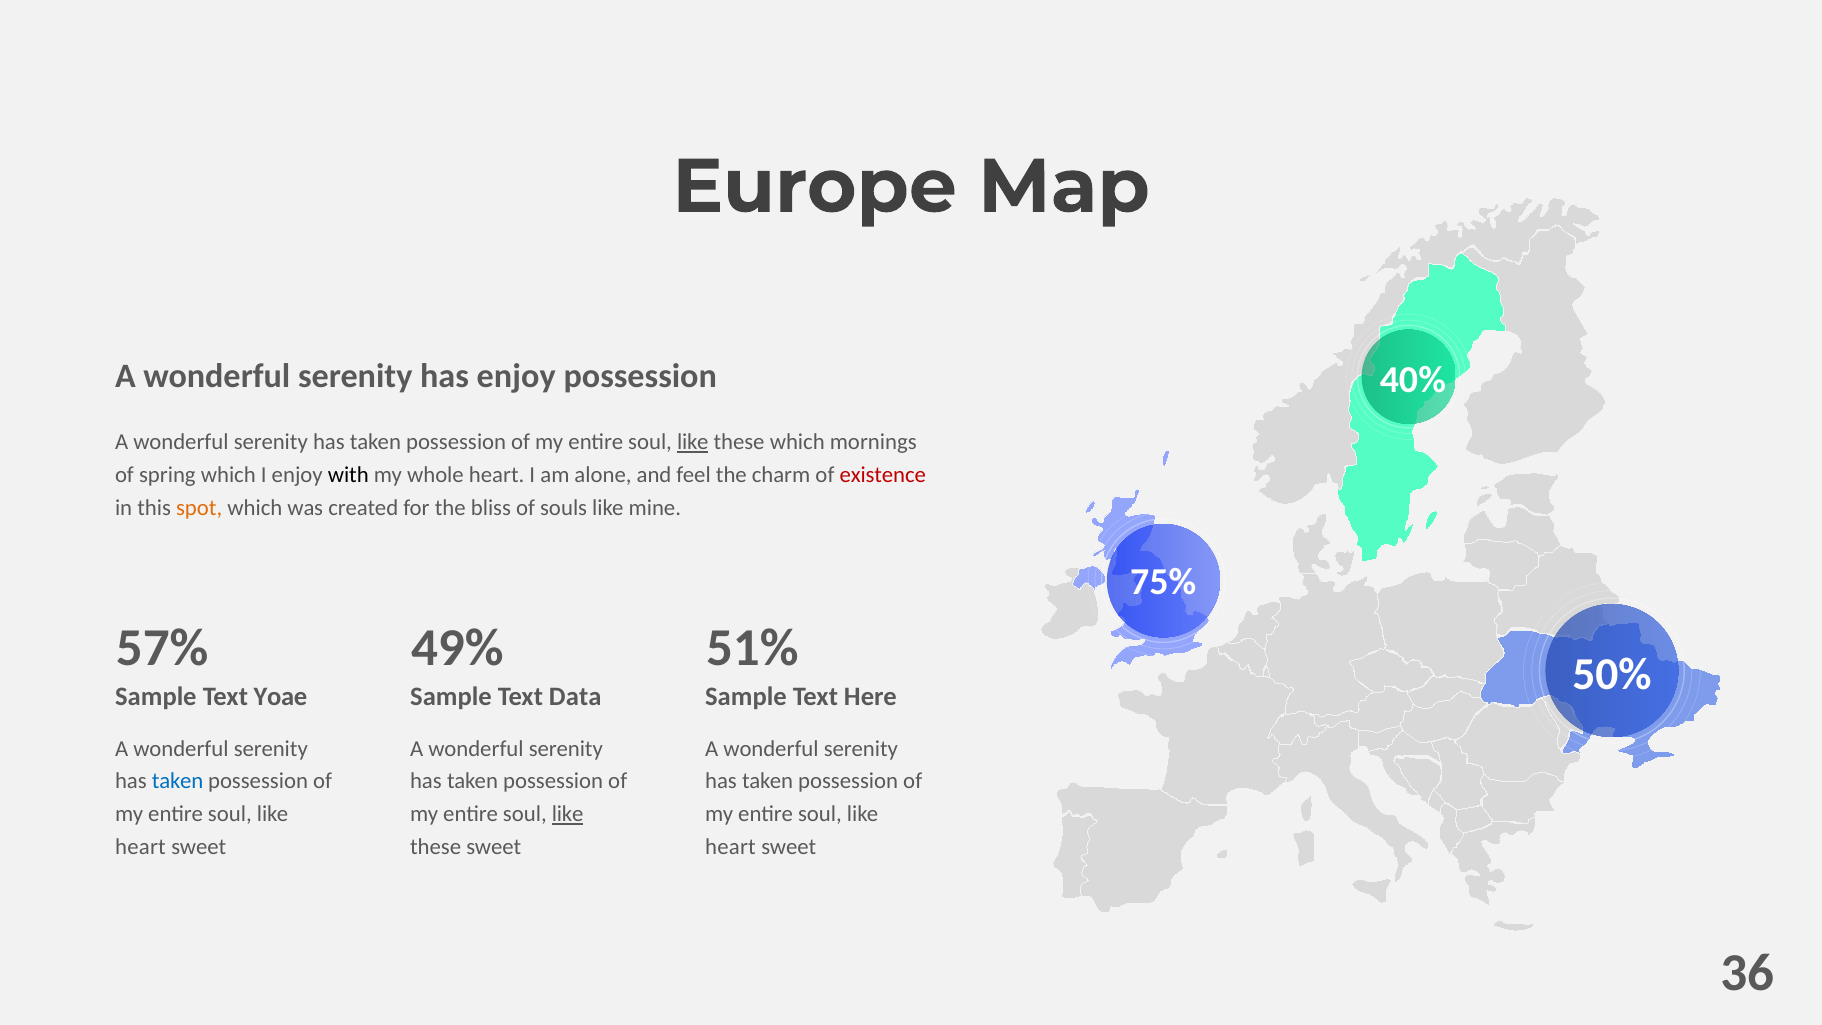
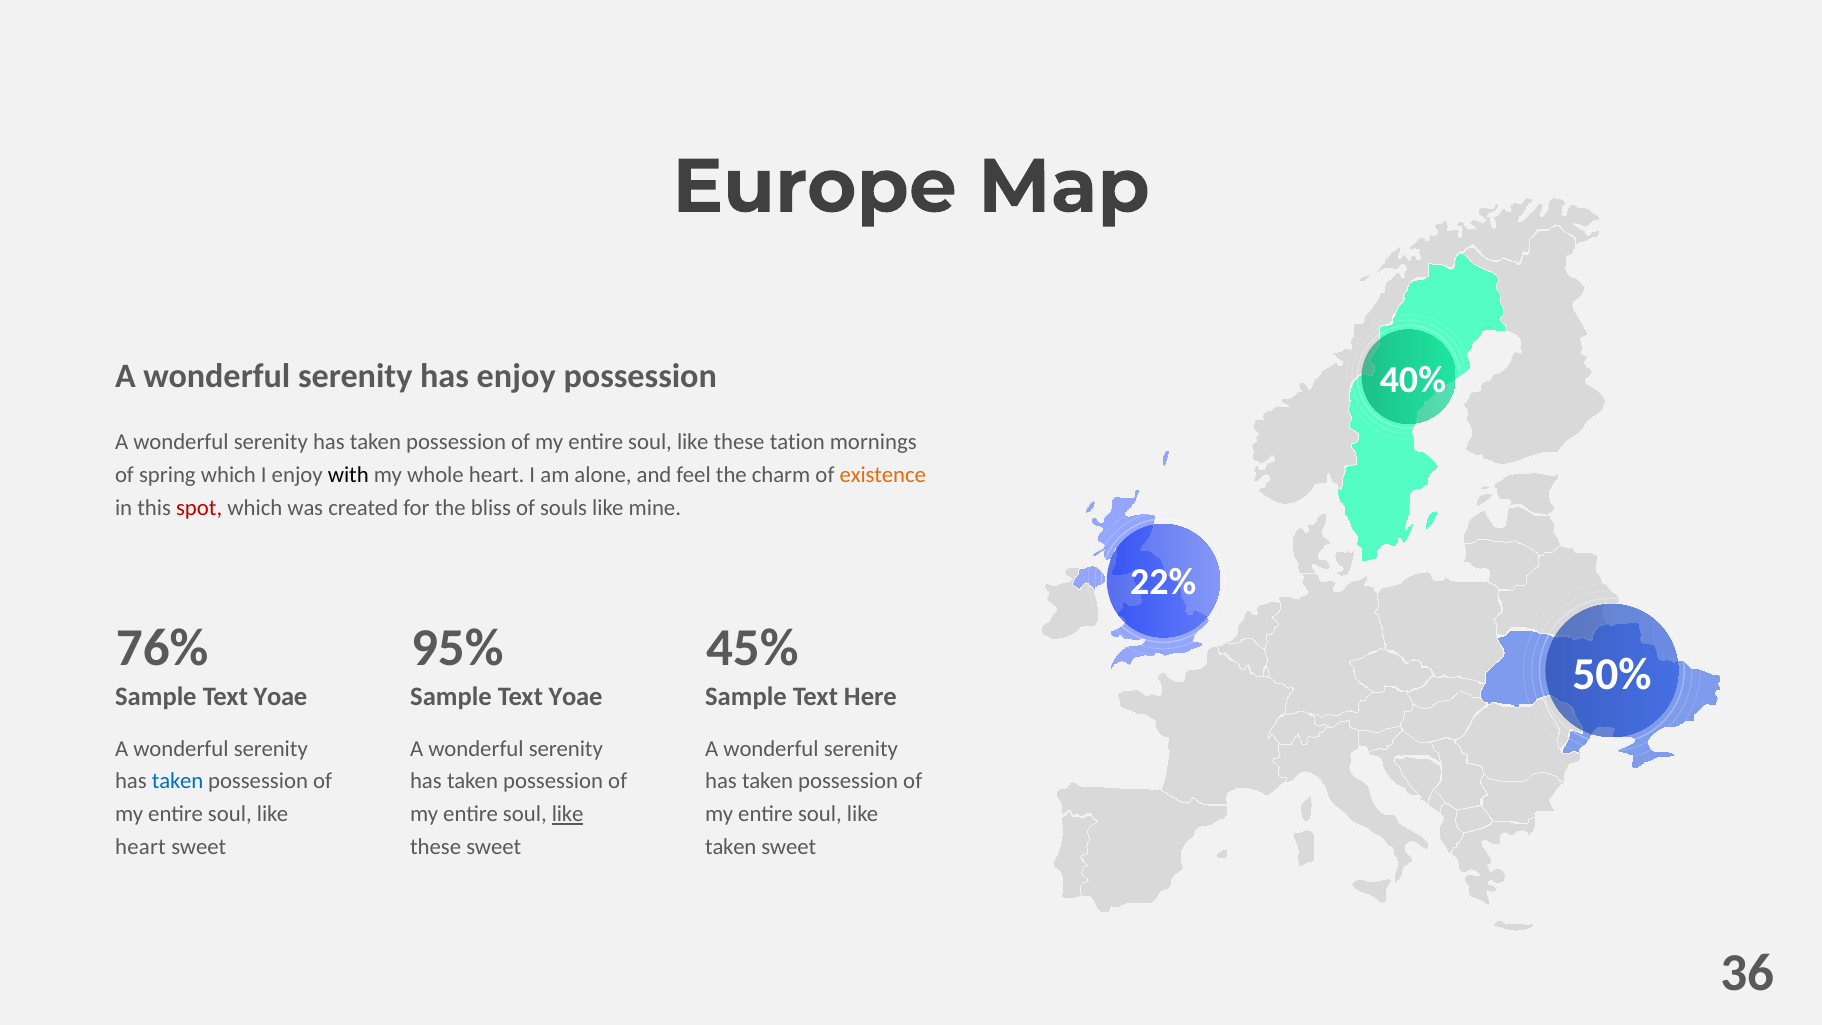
like at (693, 442) underline: present -> none
these which: which -> tation
existence colour: red -> orange
spot colour: orange -> red
75%: 75% -> 22%
57%: 57% -> 76%
49%: 49% -> 95%
51%: 51% -> 45%
Data at (575, 697): Data -> Yoae
heart at (731, 847): heart -> taken
